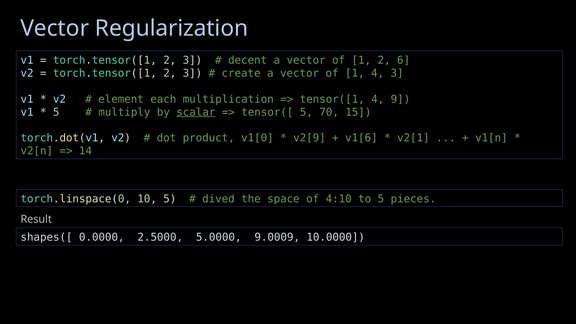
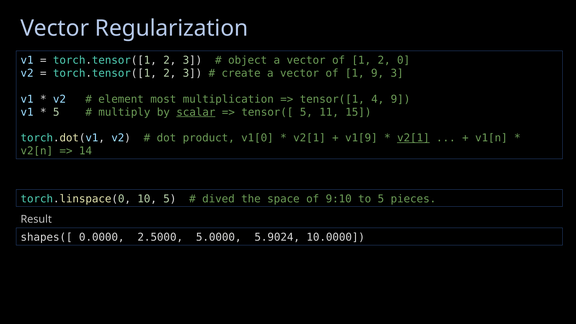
decent: decent -> object
6: 6 -> 0
1 4: 4 -> 9
each: each -> most
70: 70 -> 11
v2[9 at (309, 138): v2[9 -> v2[1
v1[6: v1[6 -> v1[9
v2[1 at (413, 138) underline: none -> present
4:10: 4:10 -> 9:10
9.0009: 9.0009 -> 5.9024
